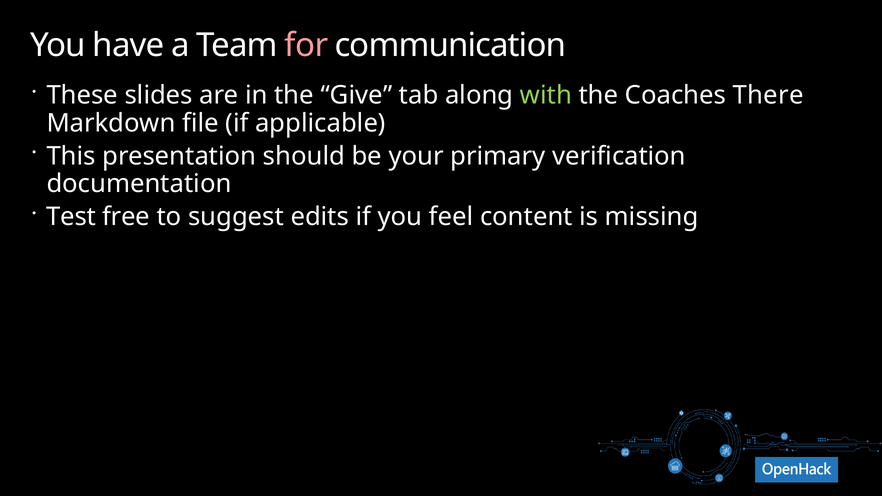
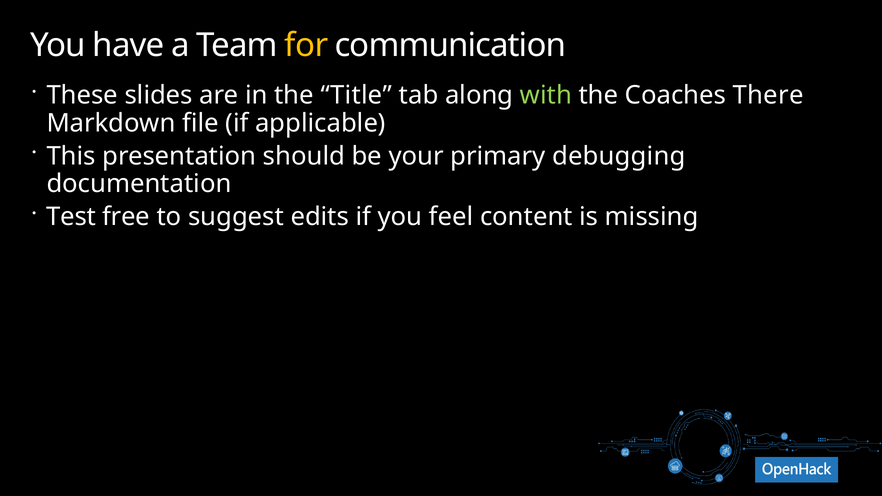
for colour: pink -> yellow
Give: Give -> Title
verification: verification -> debugging
